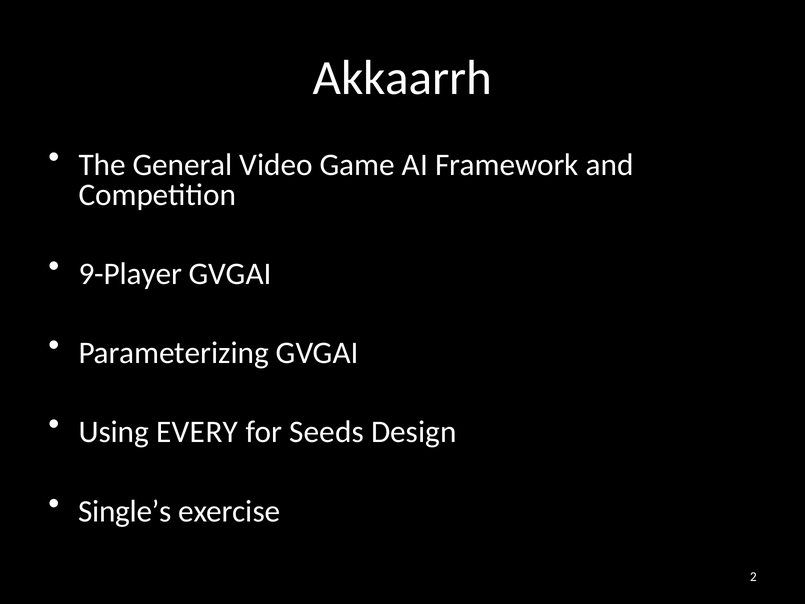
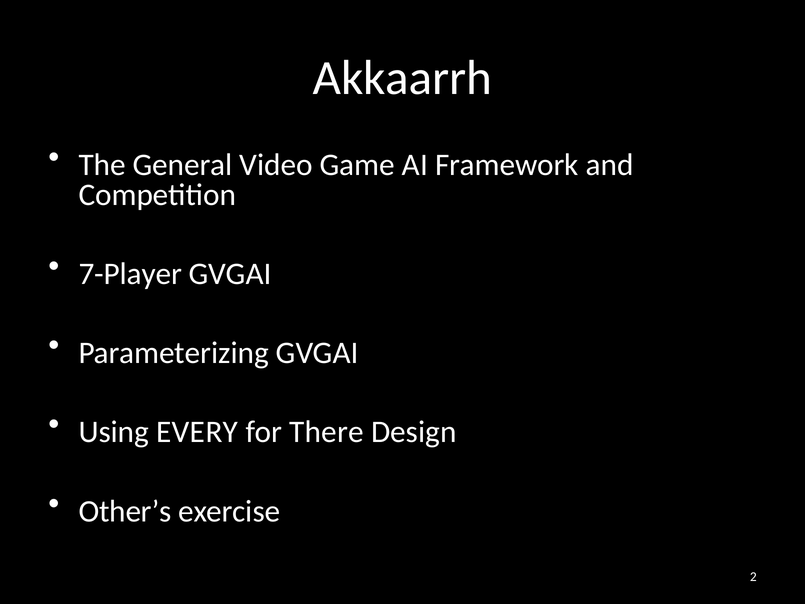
9-Player: 9-Player -> 7-Player
Seeds: Seeds -> There
Single’s: Single’s -> Other’s
